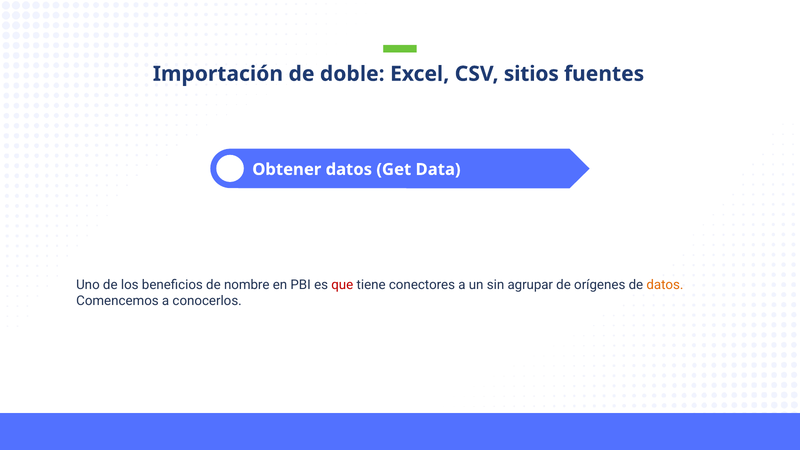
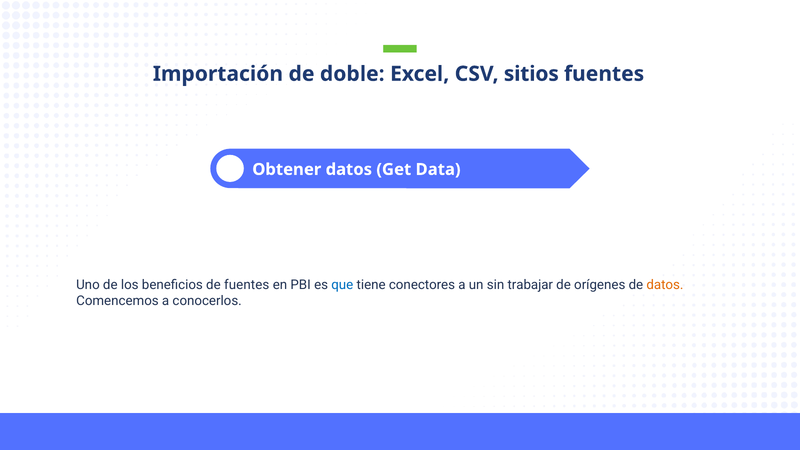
de nombre: nombre -> fuentes
que colour: red -> blue
agrupar: agrupar -> trabajar
